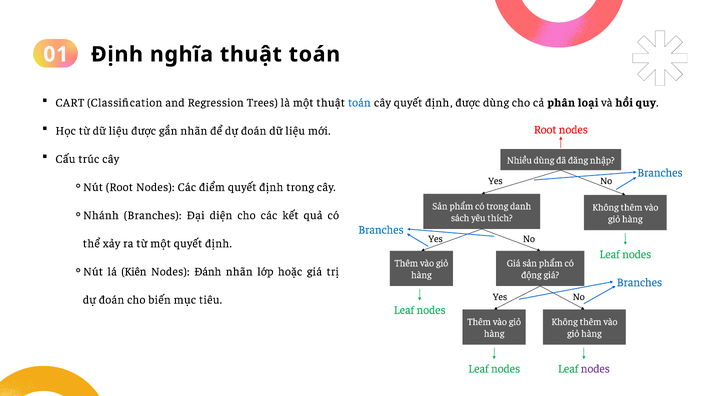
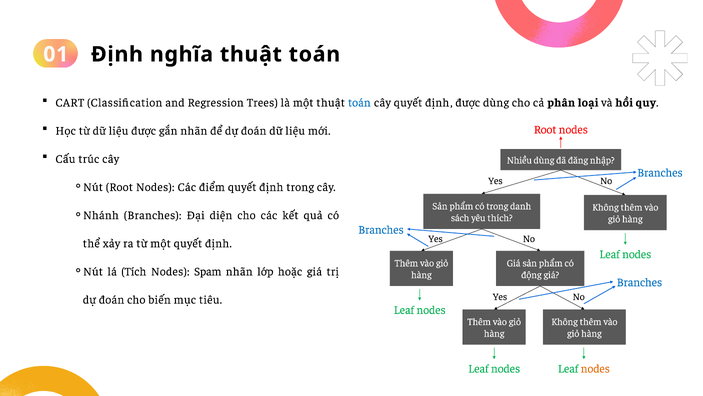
Kiên: Kiên -> Tích
Đánh: Đánh -> Spam
nodes at (595, 368) colour: purple -> orange
